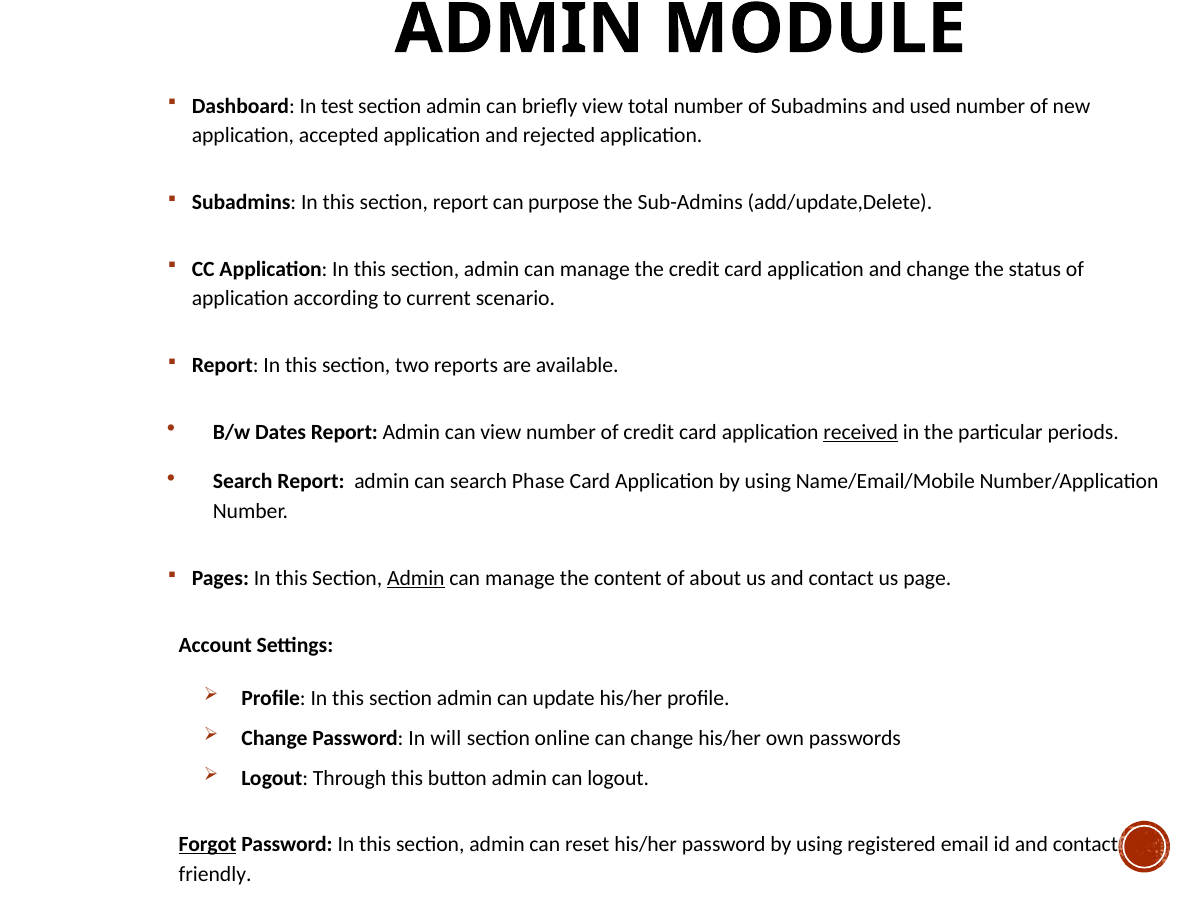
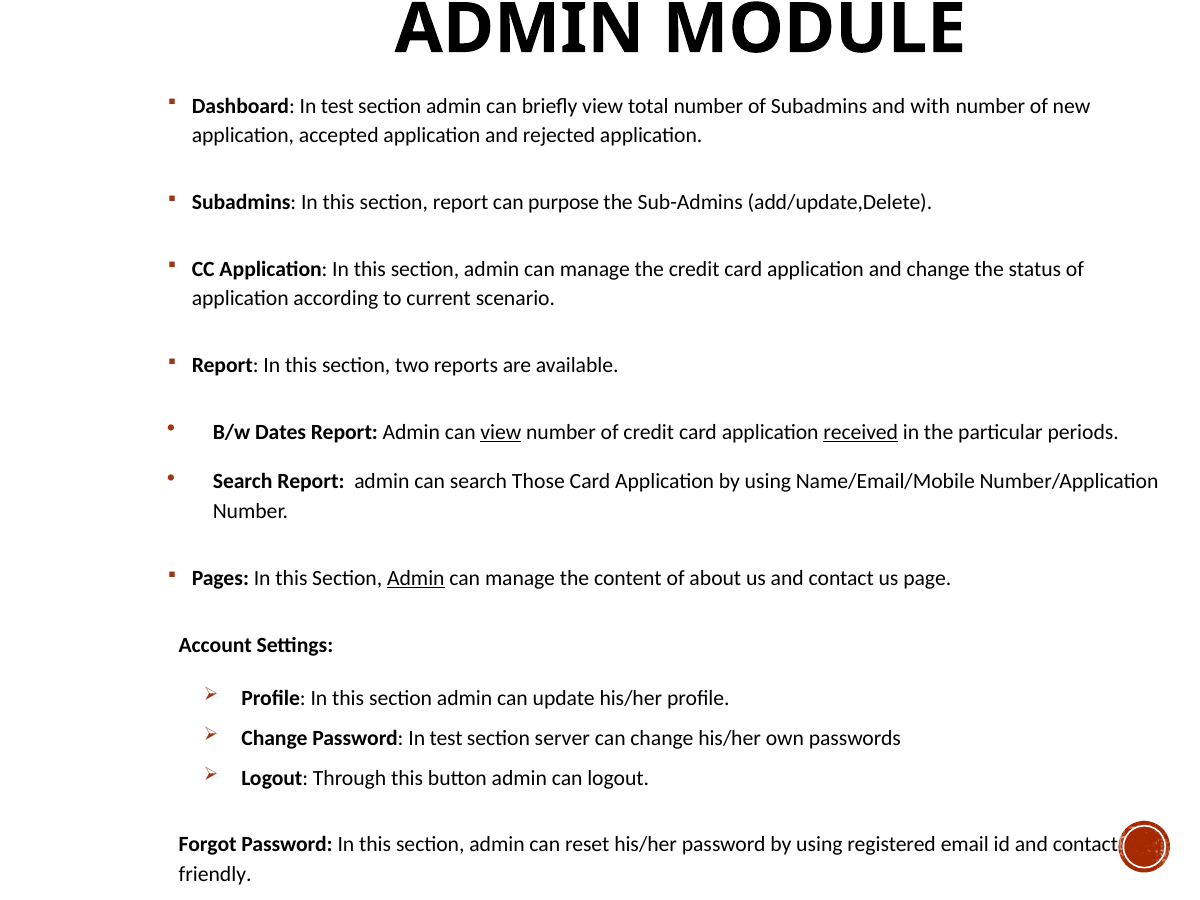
used: used -> with
view at (501, 432) underline: none -> present
Phase: Phase -> Those
Password In will: will -> test
online: online -> server
Forgot underline: present -> none
